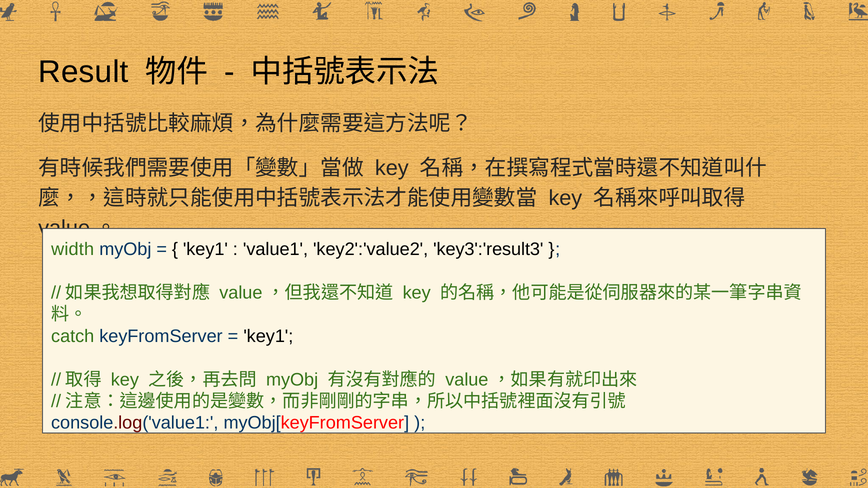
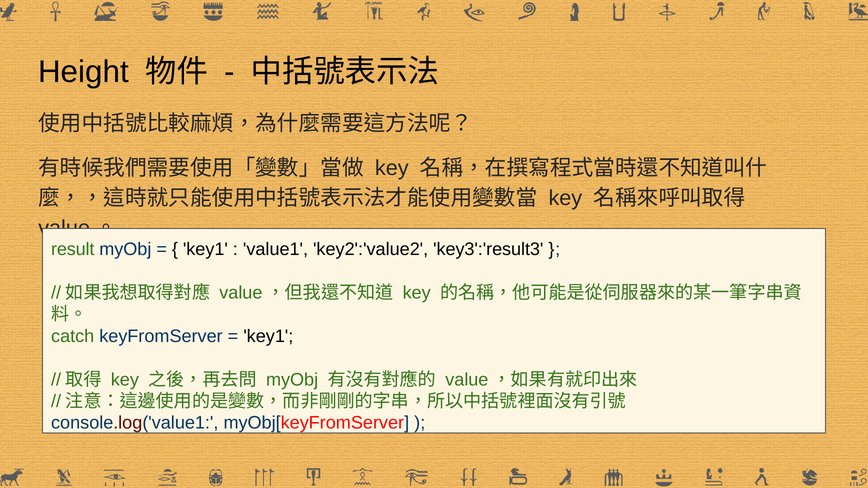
Result: Result -> Height
width: width -> result
